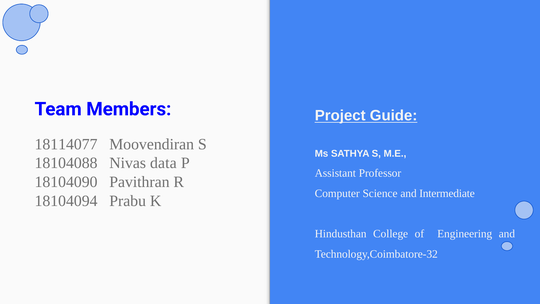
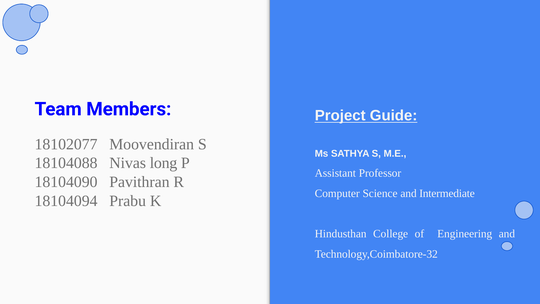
18114077: 18114077 -> 18102077
data: data -> long
